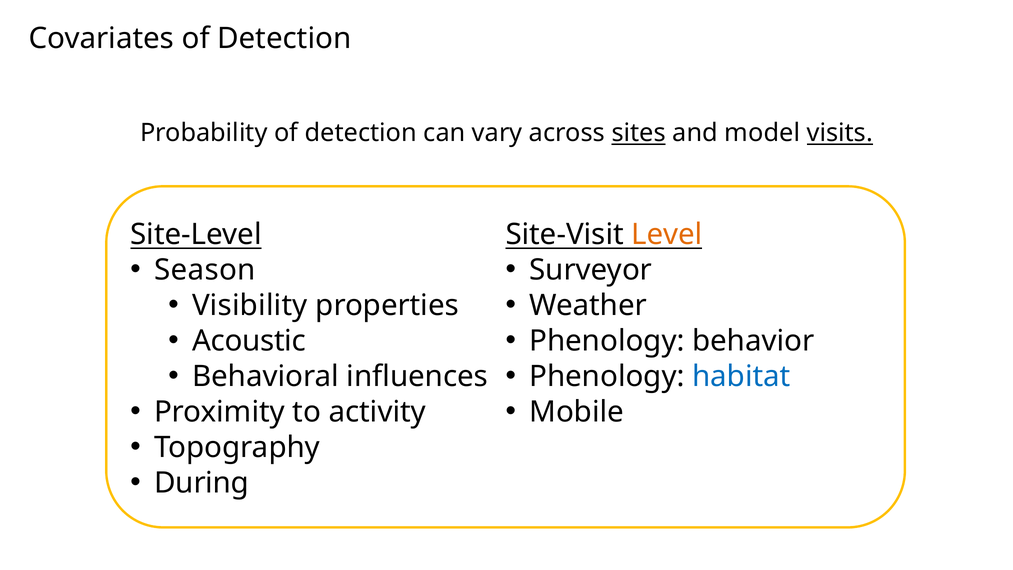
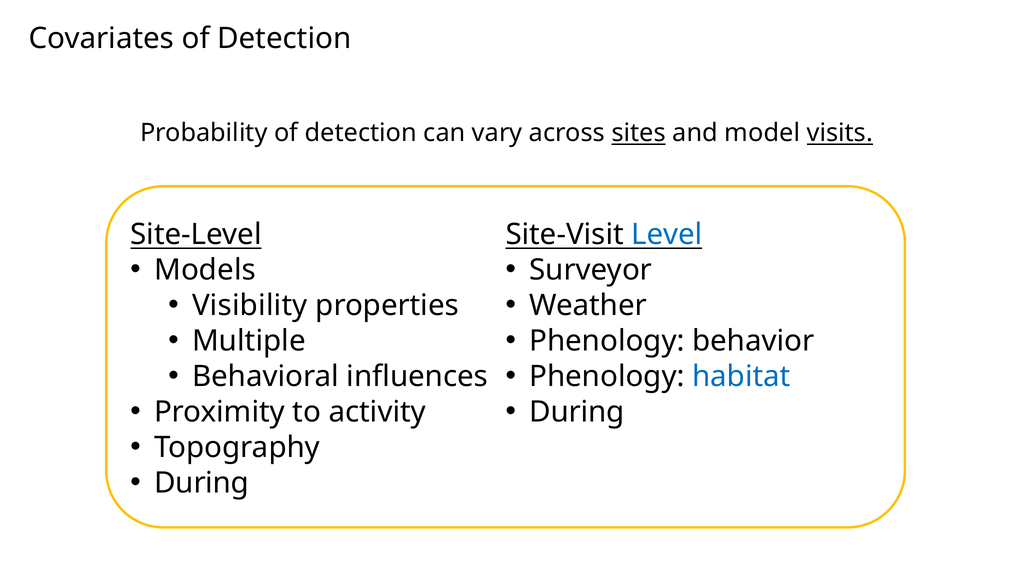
Level colour: orange -> blue
Season: Season -> Models
Acoustic: Acoustic -> Multiple
Mobile at (577, 412): Mobile -> During
